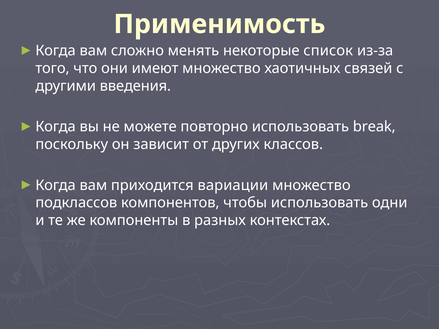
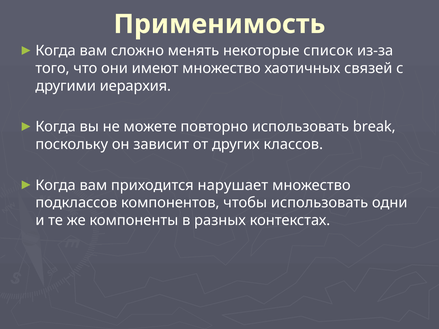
введения: введения -> иерархия
вариации: вариации -> нарушает
